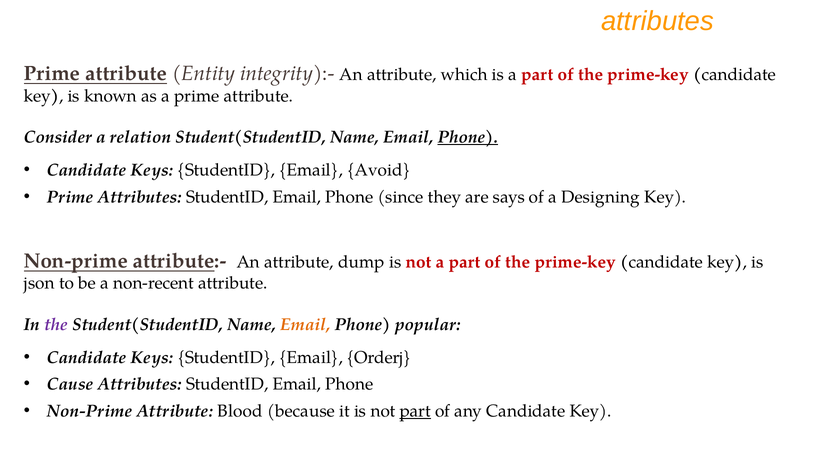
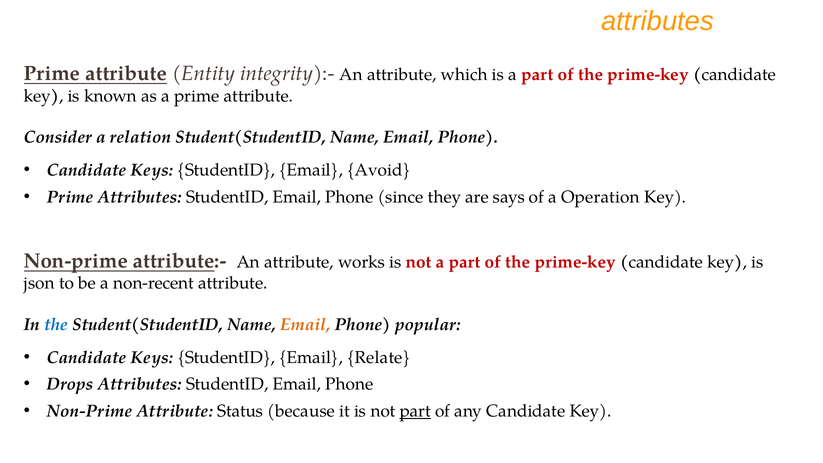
Phone at (468, 137) underline: present -> none
Designing: Designing -> Operation
dump: dump -> works
the at (56, 324) colour: purple -> blue
Orderj: Orderj -> Relate
Cause: Cause -> Drops
Blood: Blood -> Status
